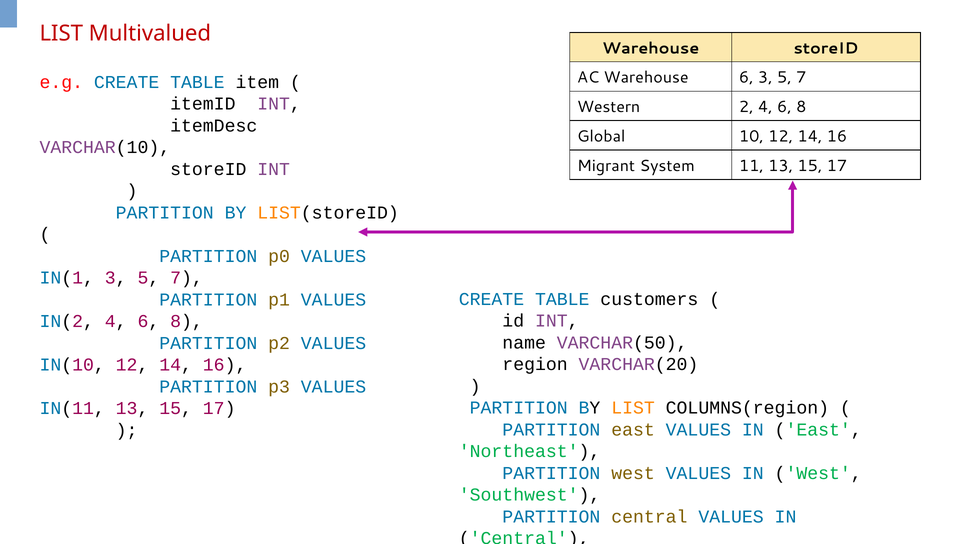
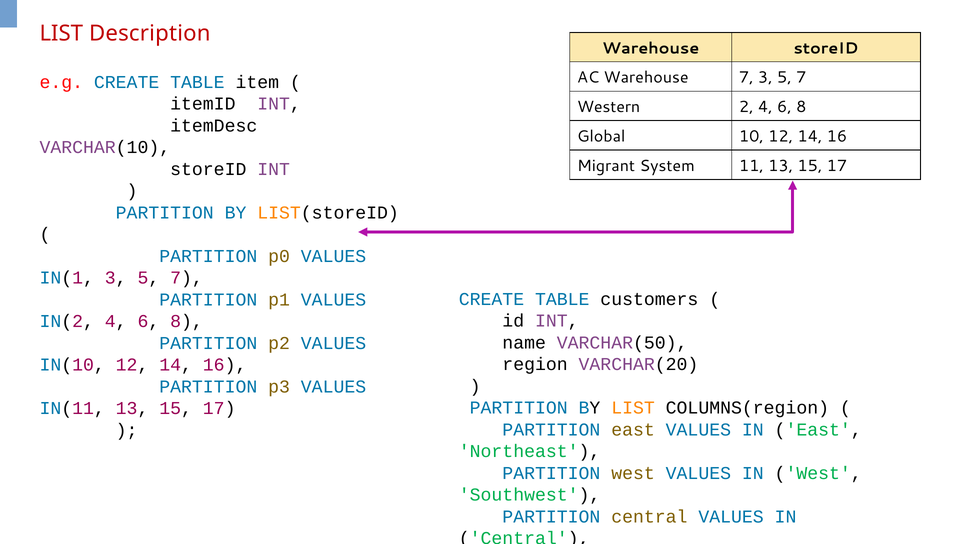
Multivalued: Multivalued -> Description
Warehouse 6: 6 -> 7
